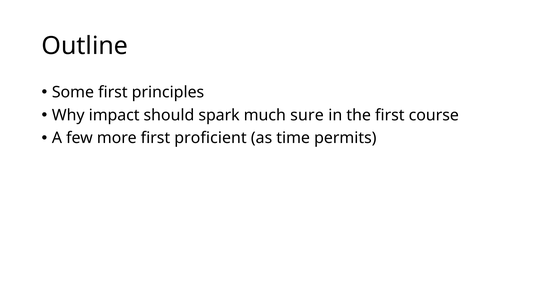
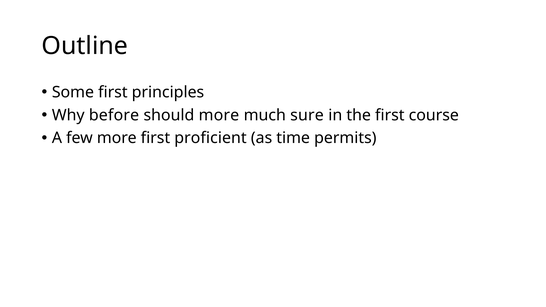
impact: impact -> before
should spark: spark -> more
